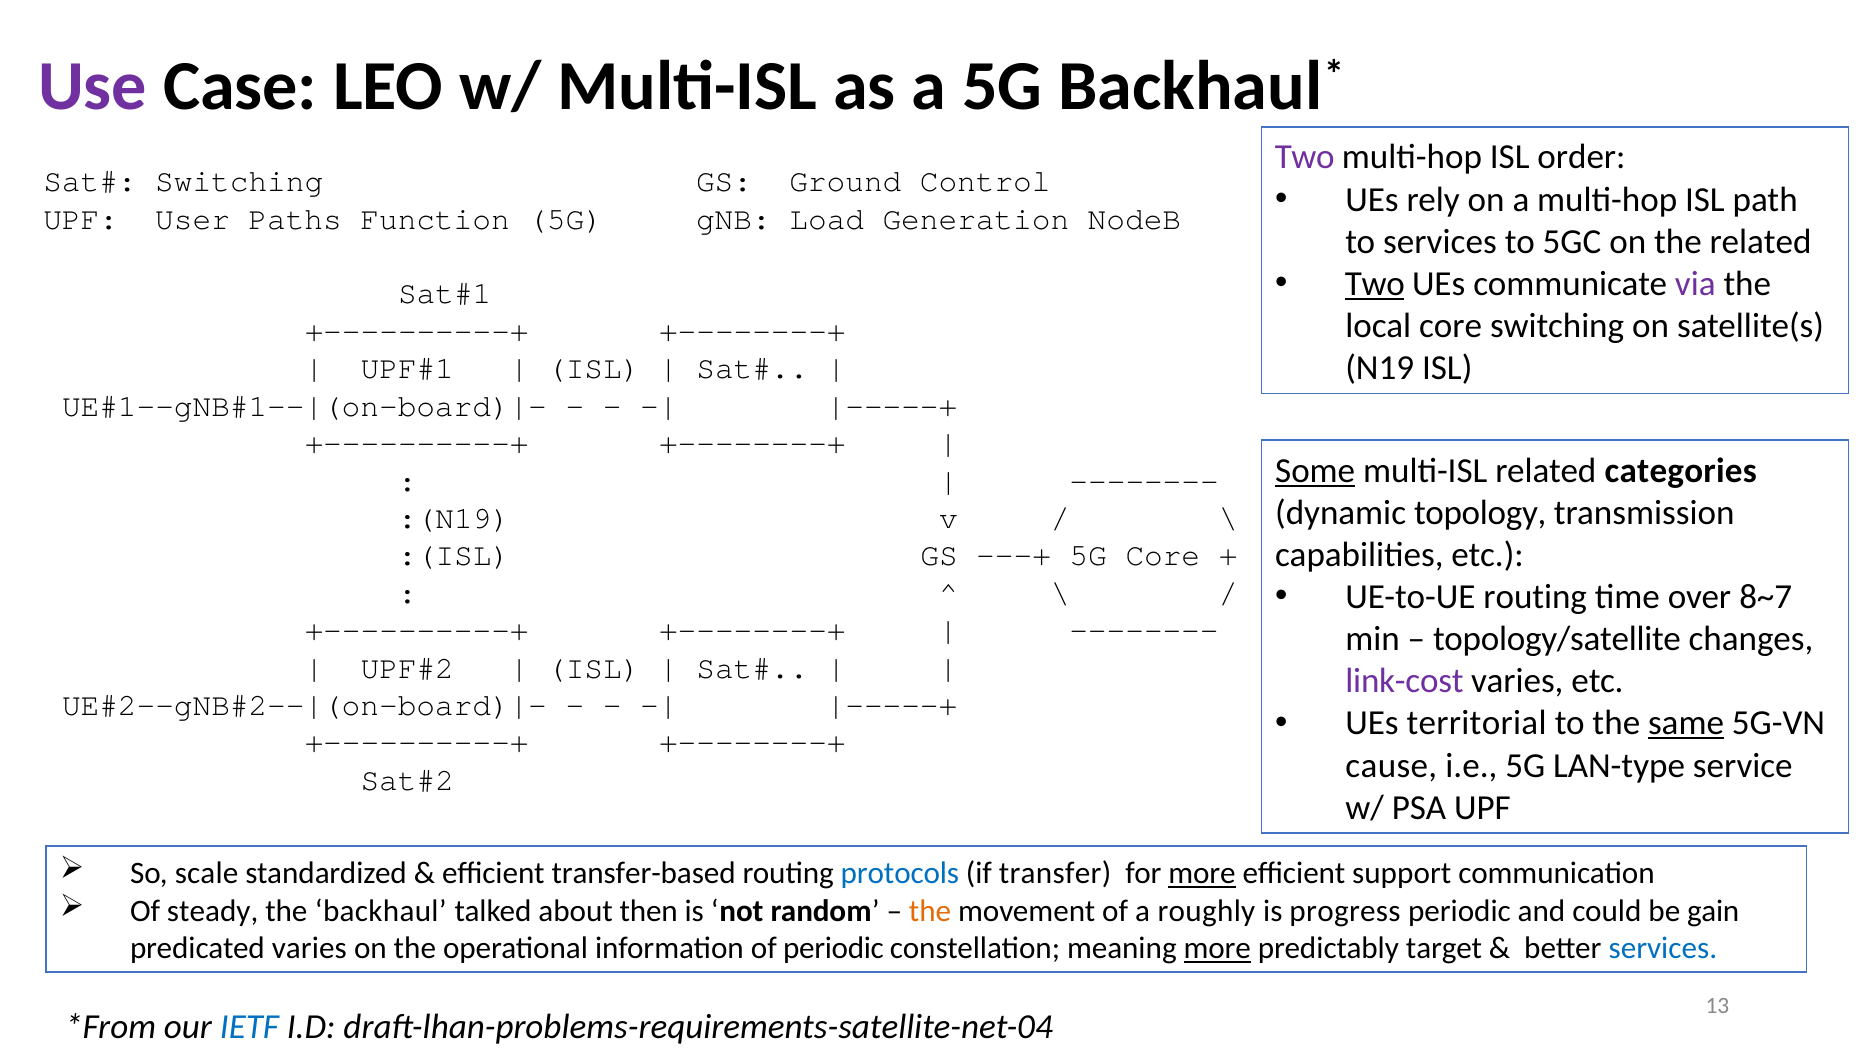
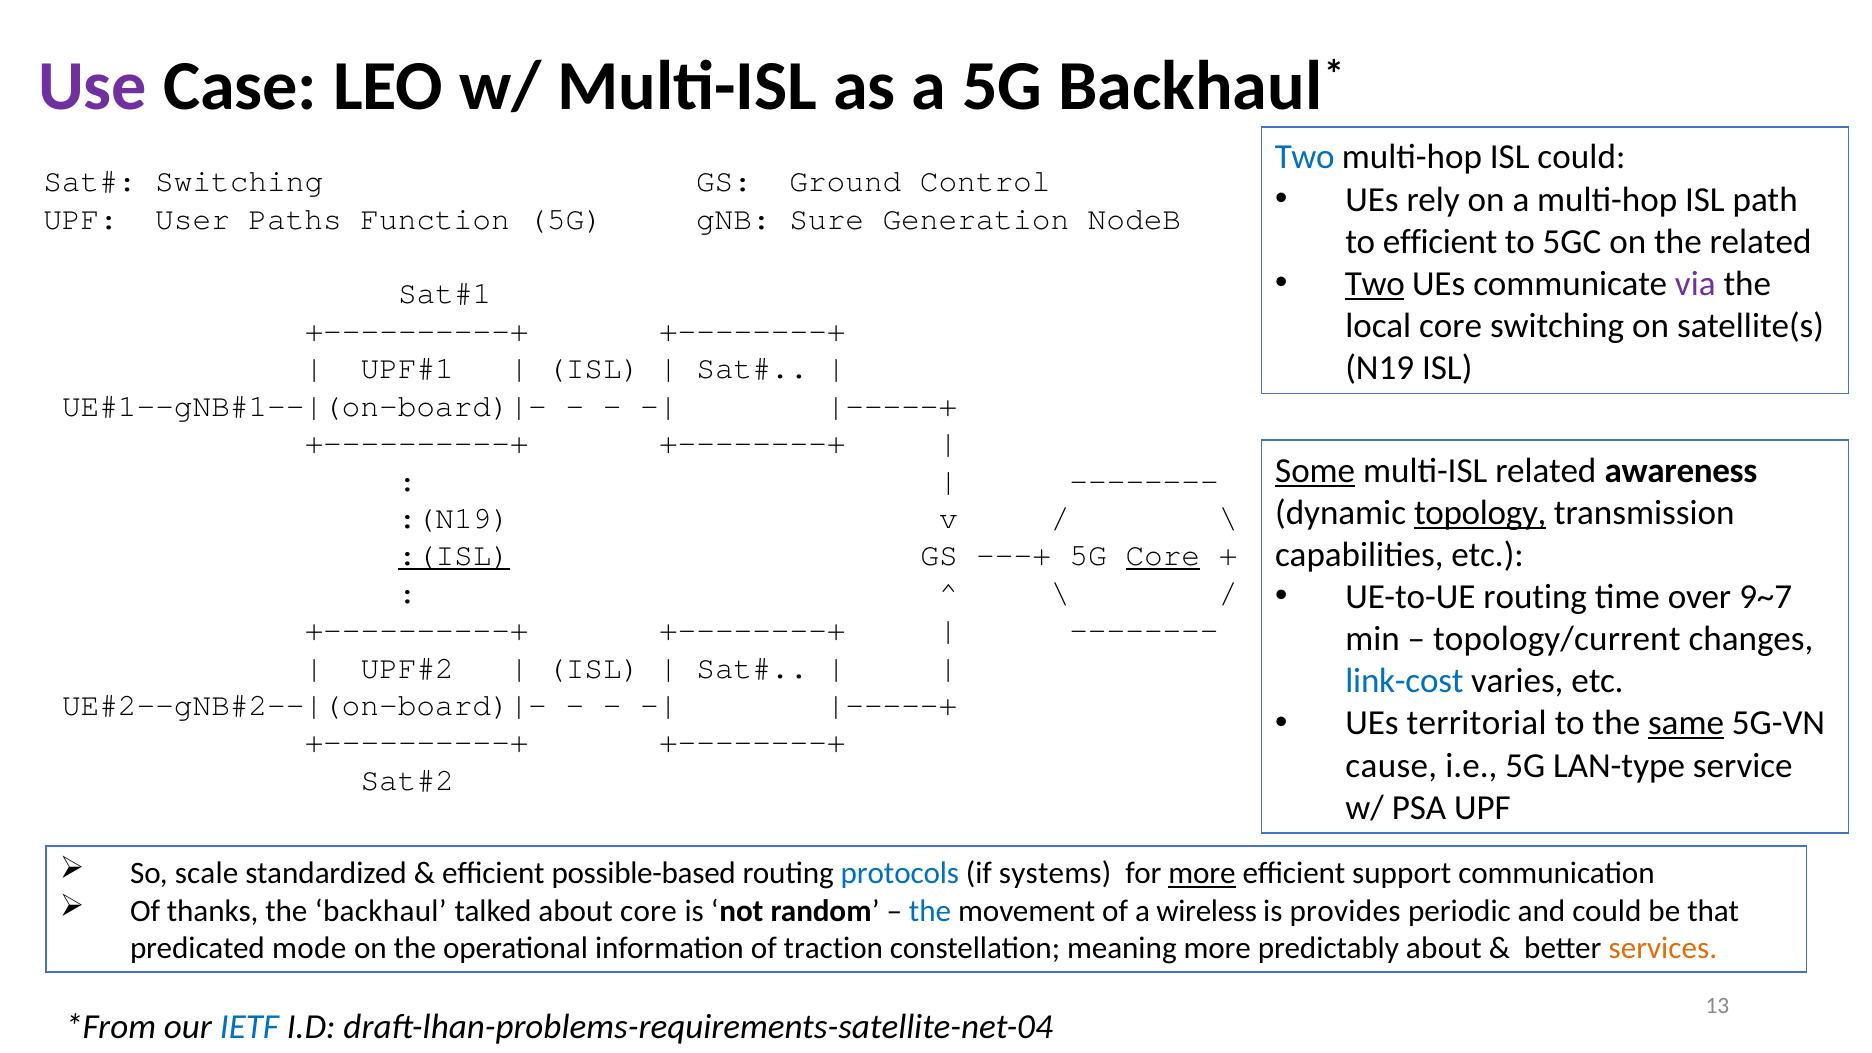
Two at (1305, 157) colour: purple -> blue
ISL order: order -> could
Load: Load -> Sure
to services: services -> efficient
categories: categories -> awareness
topology underline: none -> present
:(ISL underline: none -> present
Core at (1163, 556) underline: none -> present
8~7: 8~7 -> 9~7
topology/satellite: topology/satellite -> topology/current
link-cost colour: purple -> blue
transfer-based: transfer-based -> possible-based
transfer: transfer -> systems
steady: steady -> thanks
about then: then -> core
the at (930, 911) colour: orange -> blue
roughly: roughly -> wireless
progress: progress -> provides
gain: gain -> that
predicated varies: varies -> mode
of periodic: periodic -> traction
more at (1217, 948) underline: present -> none
predictably target: target -> about
services at (1663, 948) colour: blue -> orange
